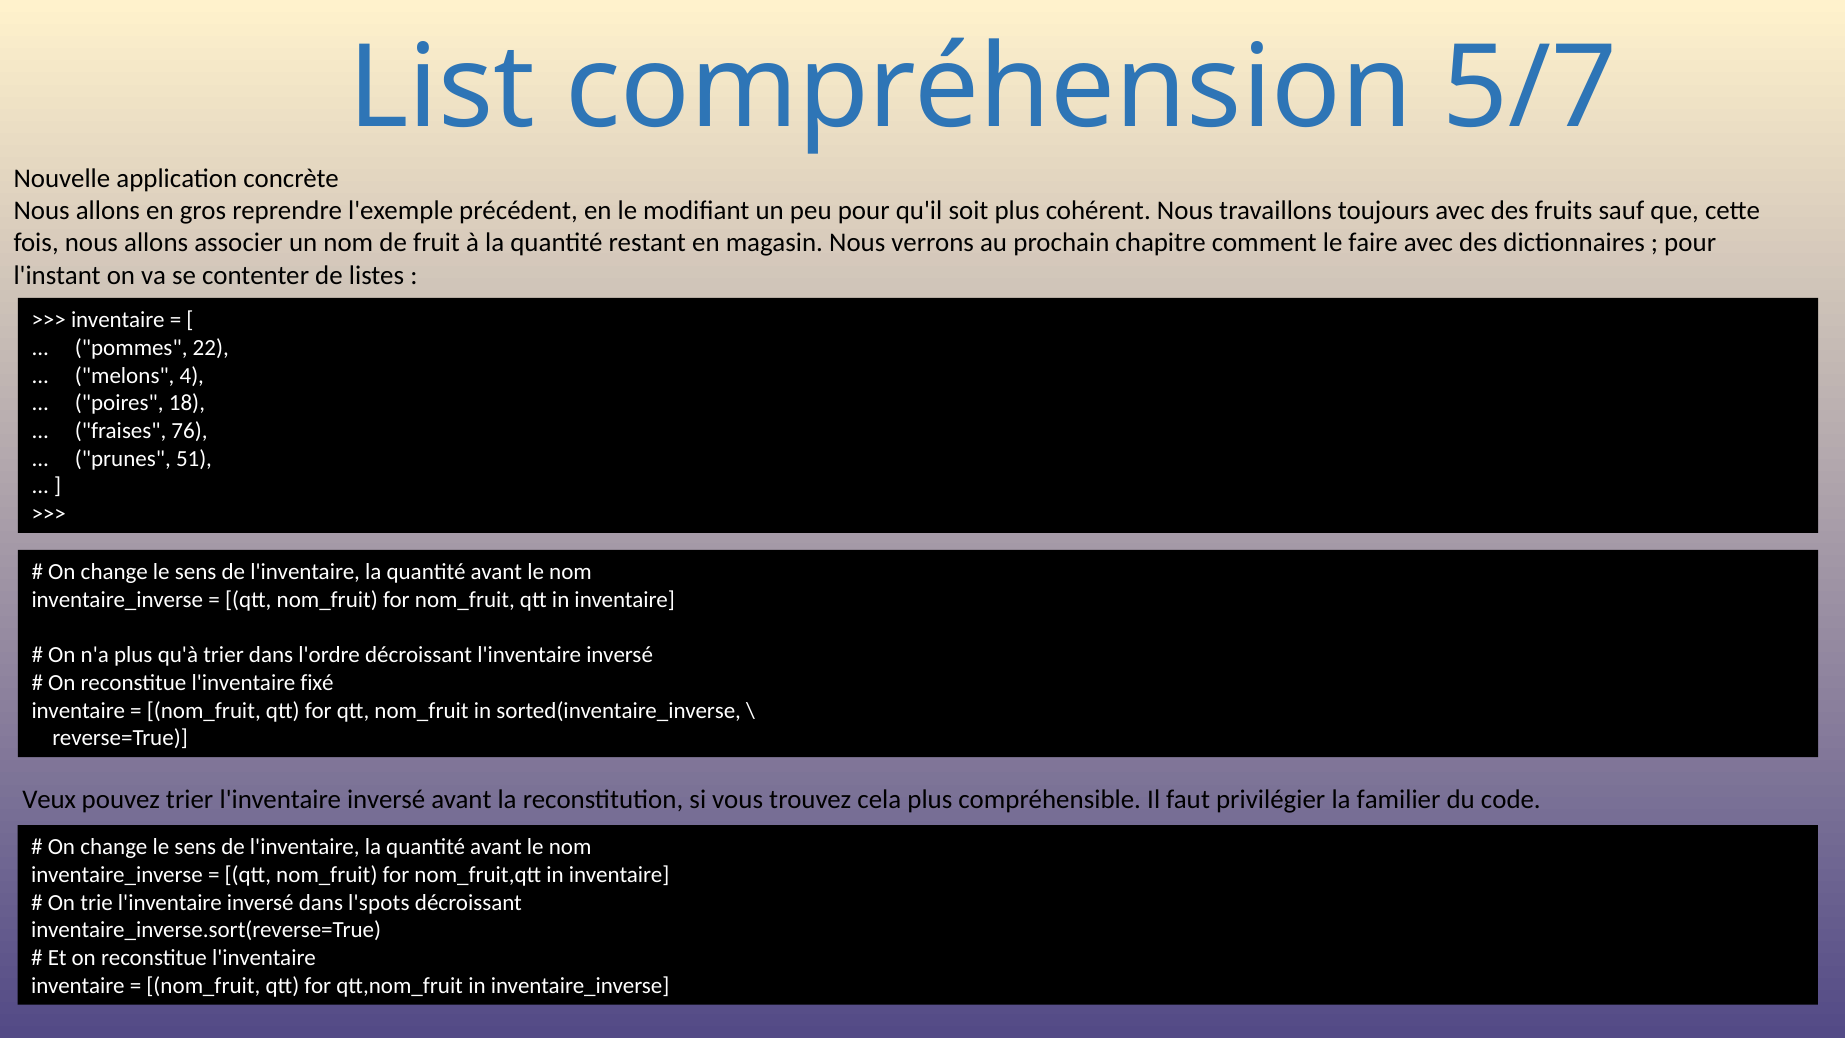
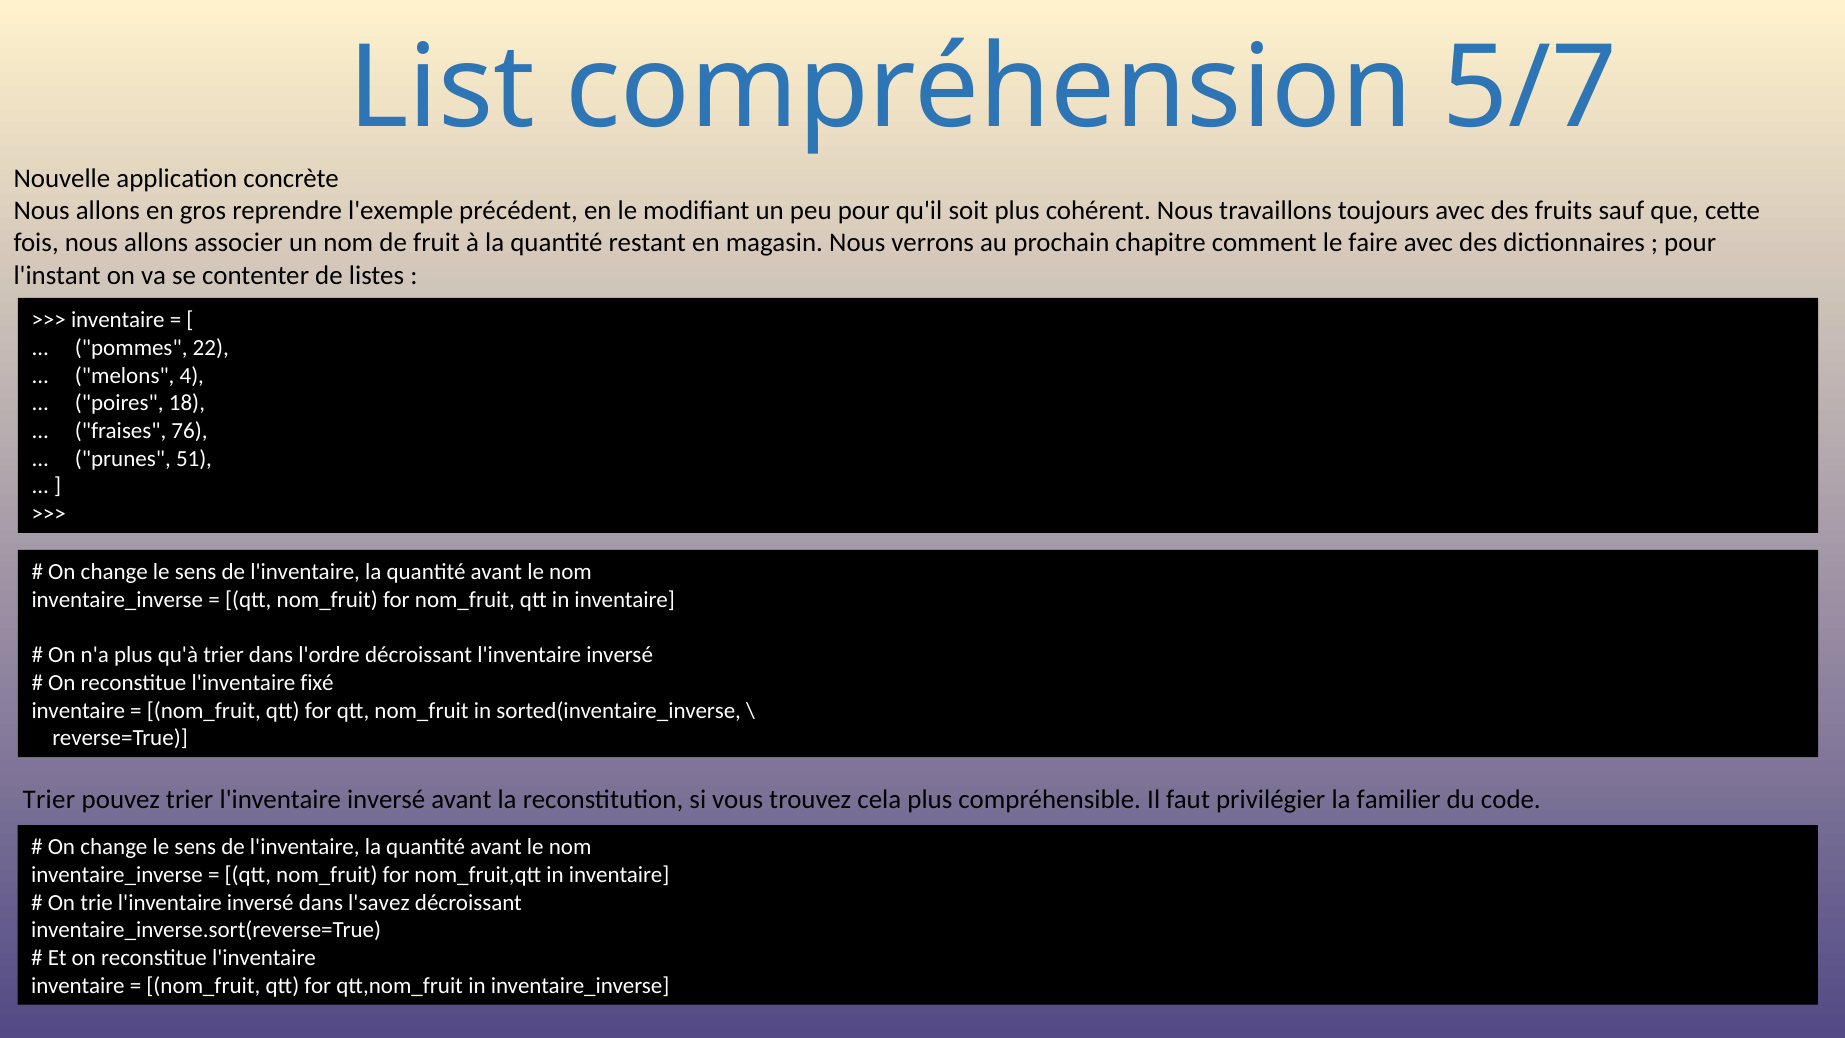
Veux at (49, 800): Veux -> Trier
l'spots: l'spots -> l'savez
